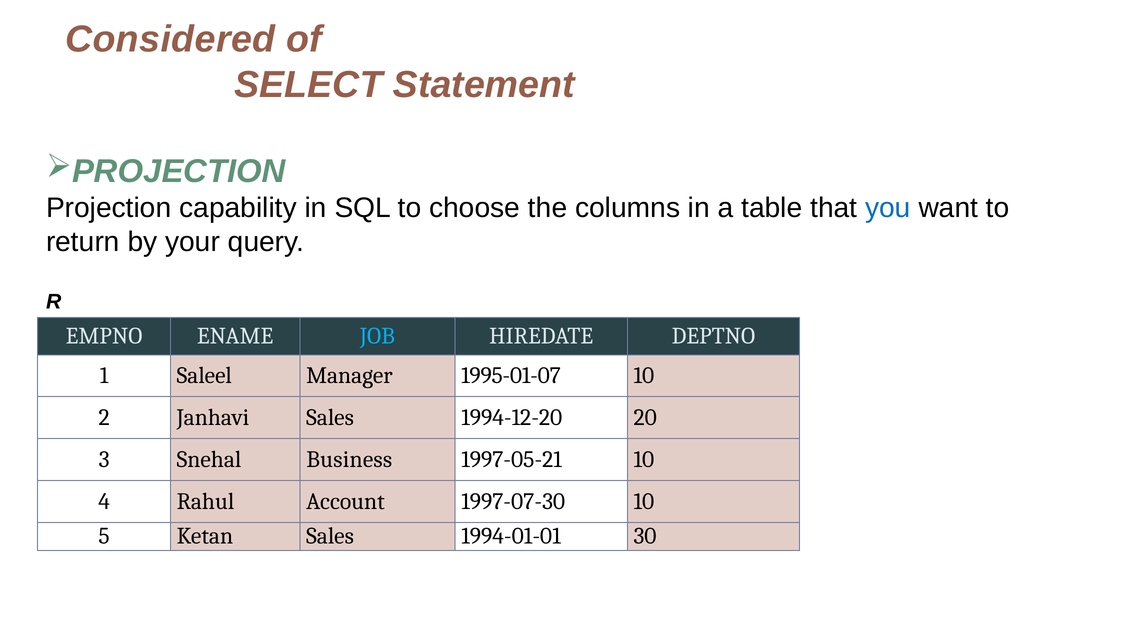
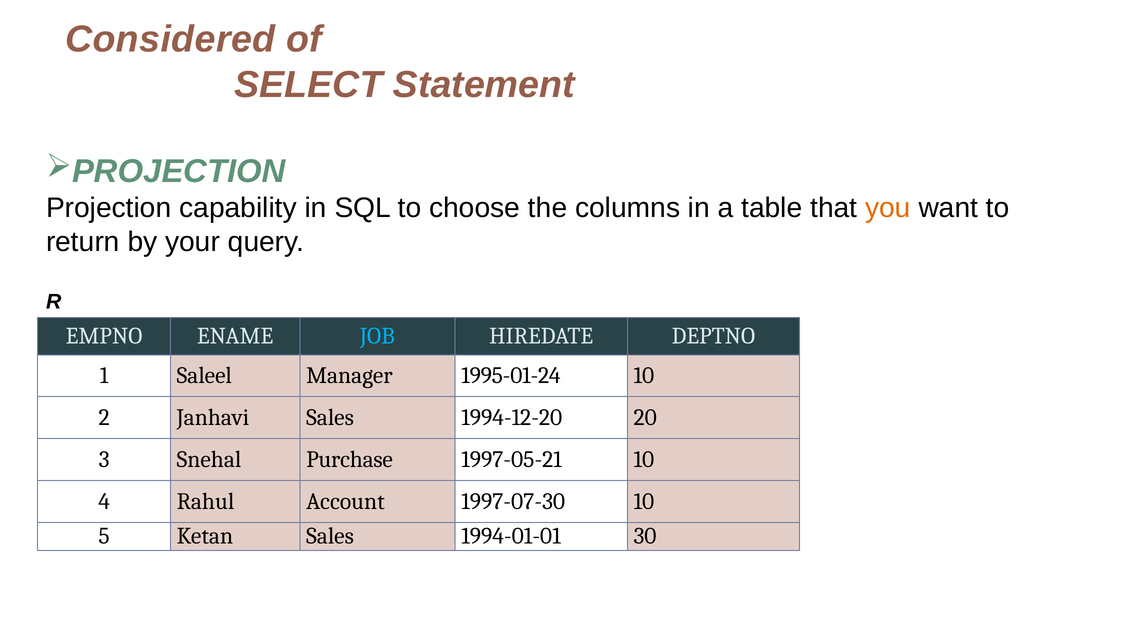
you colour: blue -> orange
1995-01-07: 1995-01-07 -> 1995-01-24
Business: Business -> Purchase
